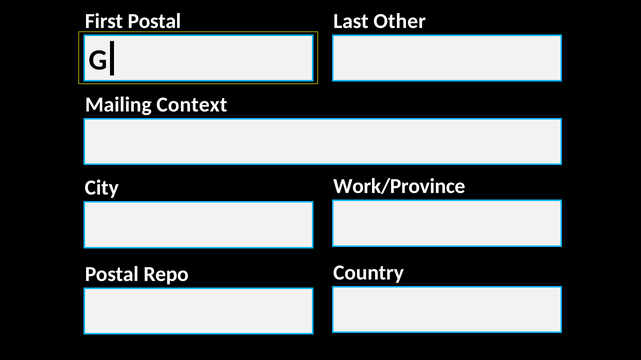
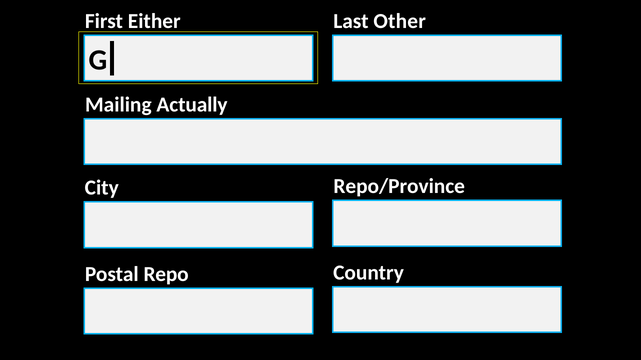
First Postal: Postal -> Either
Context: Context -> Actually
Work/Province: Work/Province -> Repo/Province
